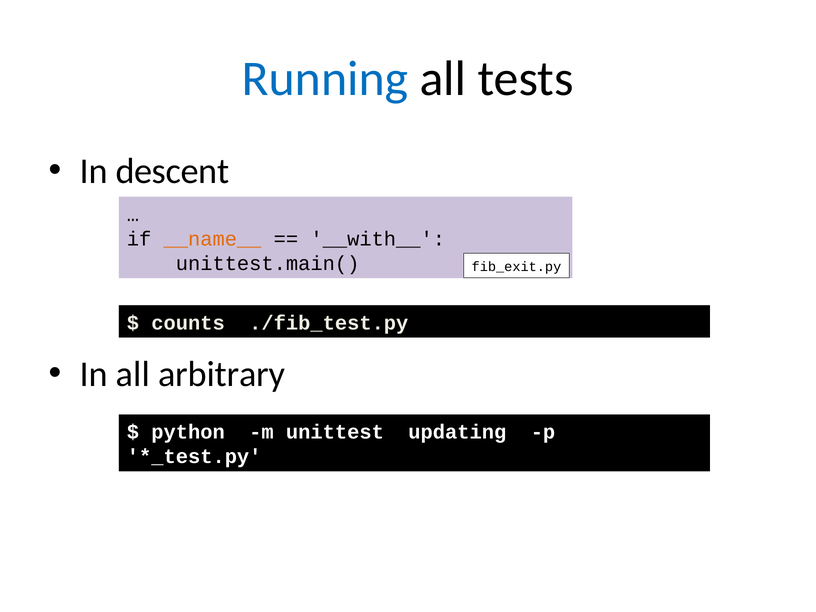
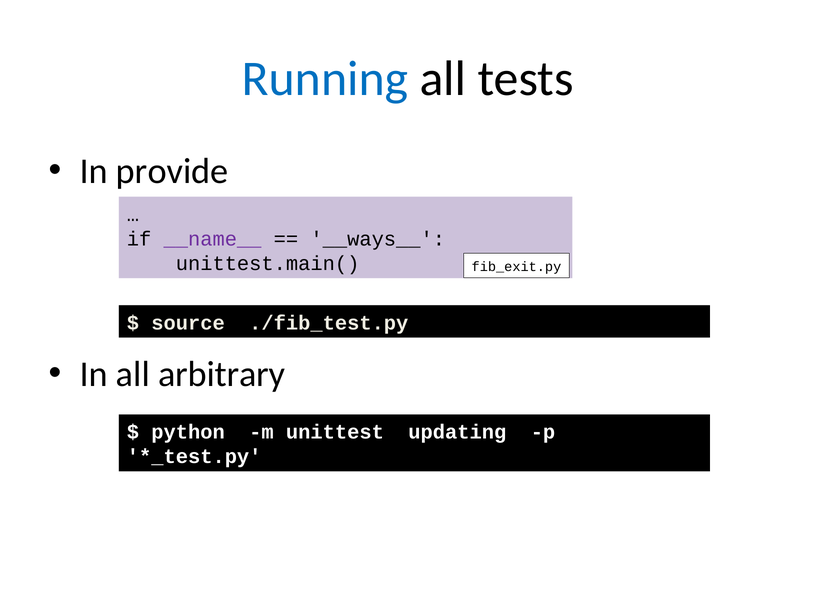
descent: descent -> provide
__name__ colour: orange -> purple
__with__: __with__ -> __ways__
counts: counts -> source
